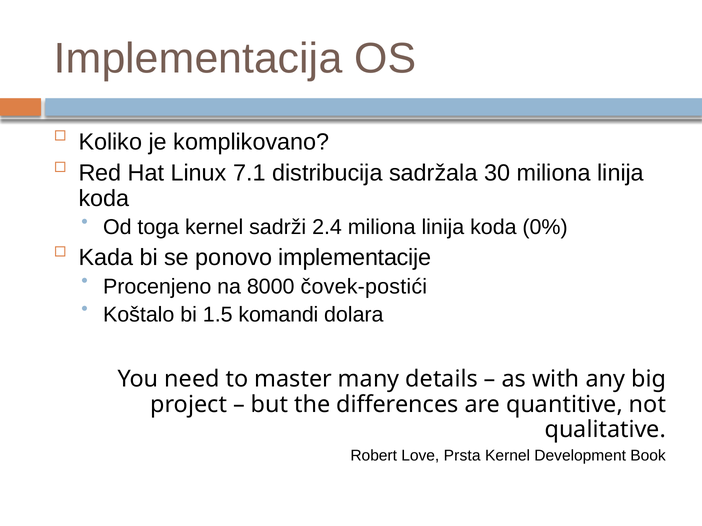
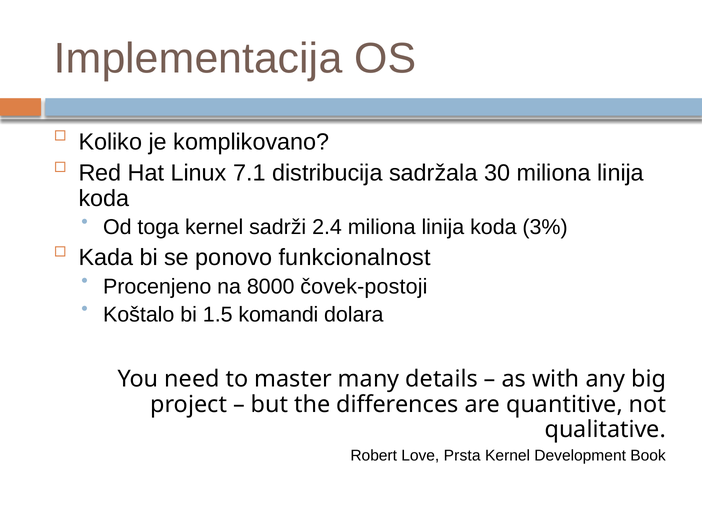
0%: 0% -> 3%
implementacije: implementacije -> funkcionalnost
čovek-postići: čovek-postići -> čovek-postoji
